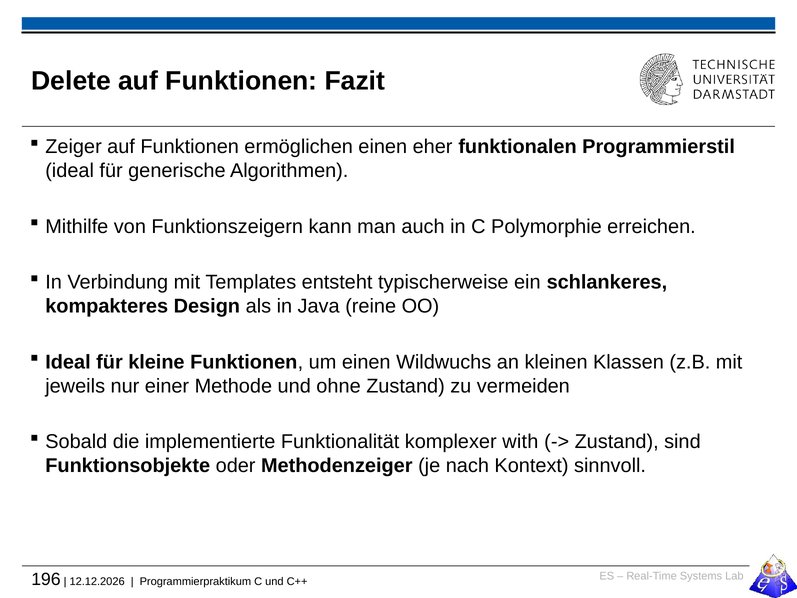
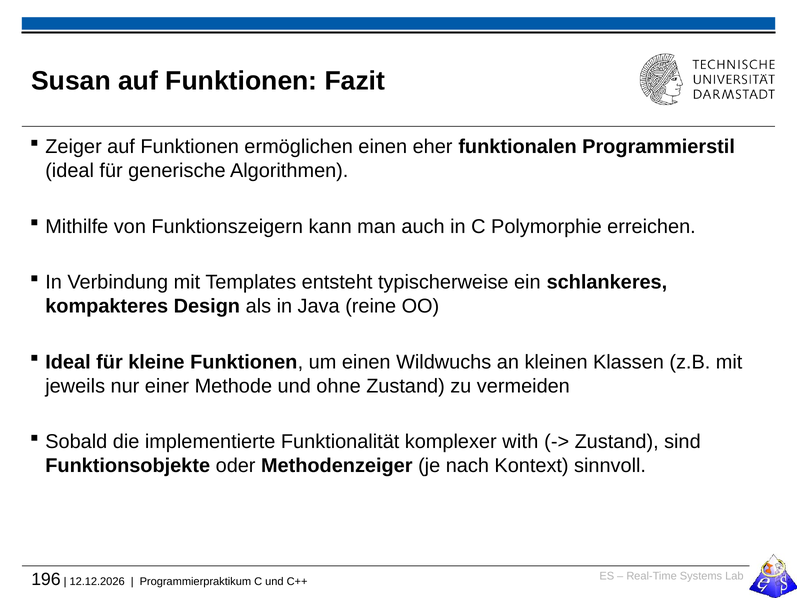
Delete: Delete -> Susan
